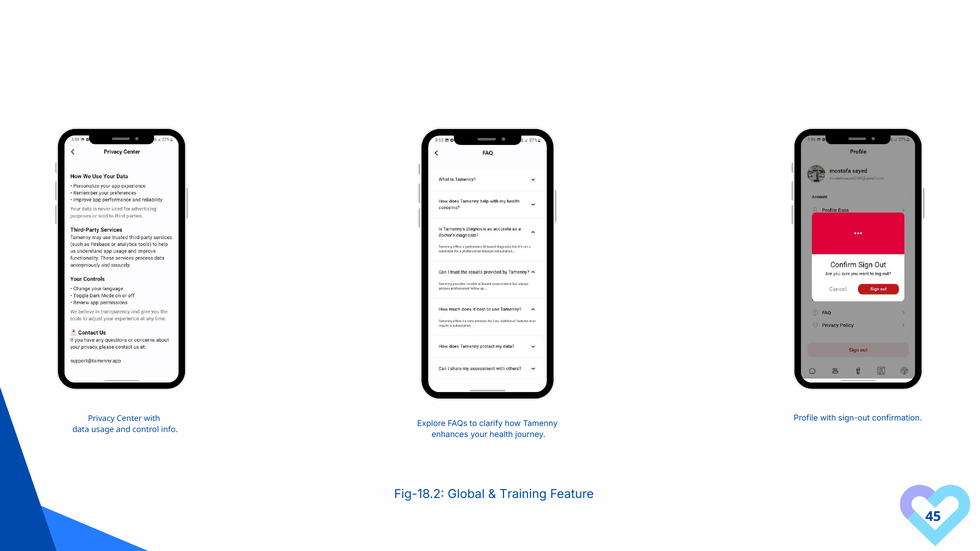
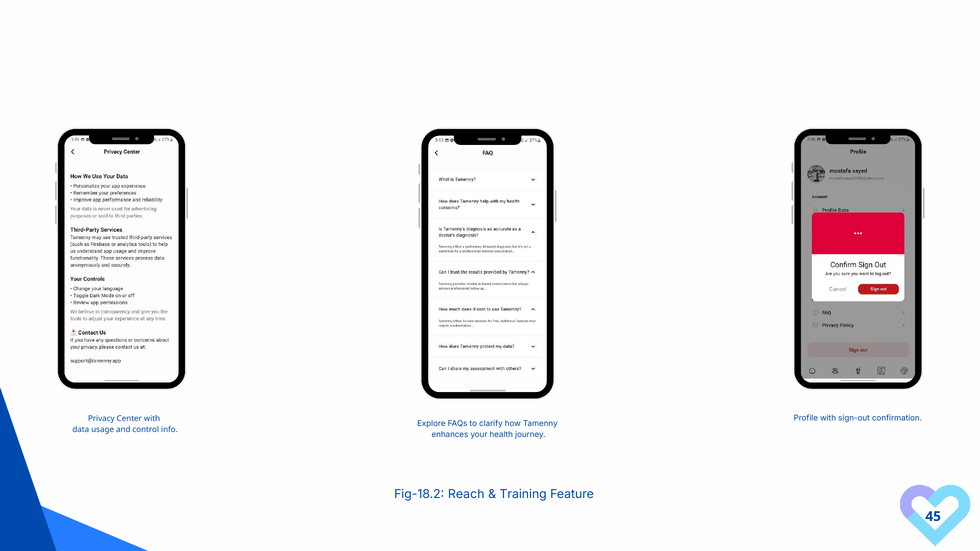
Global: Global -> Reach
